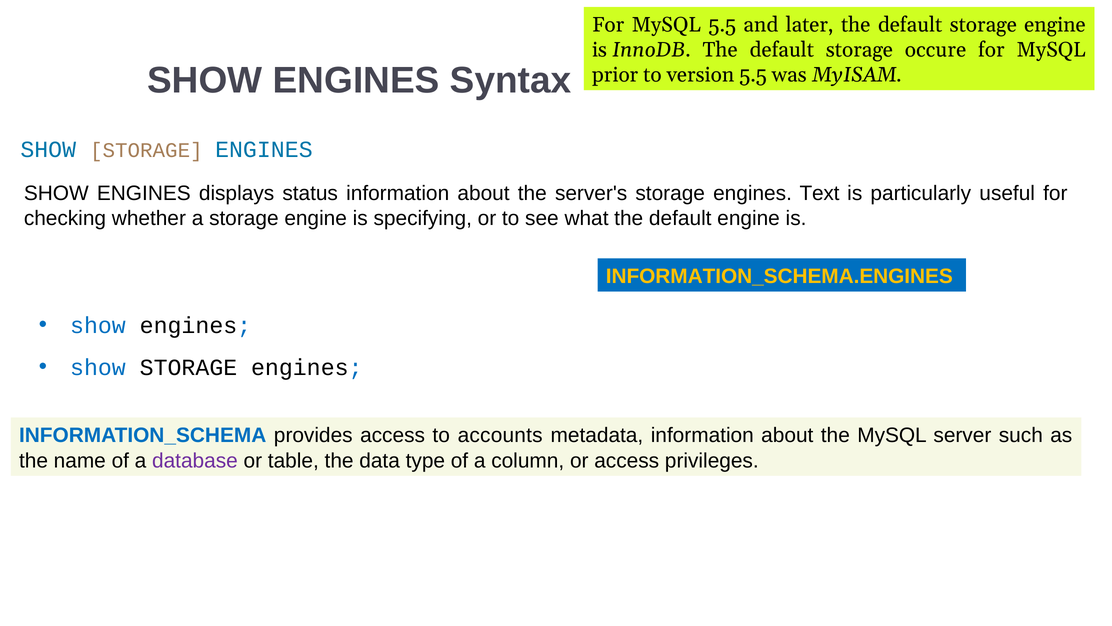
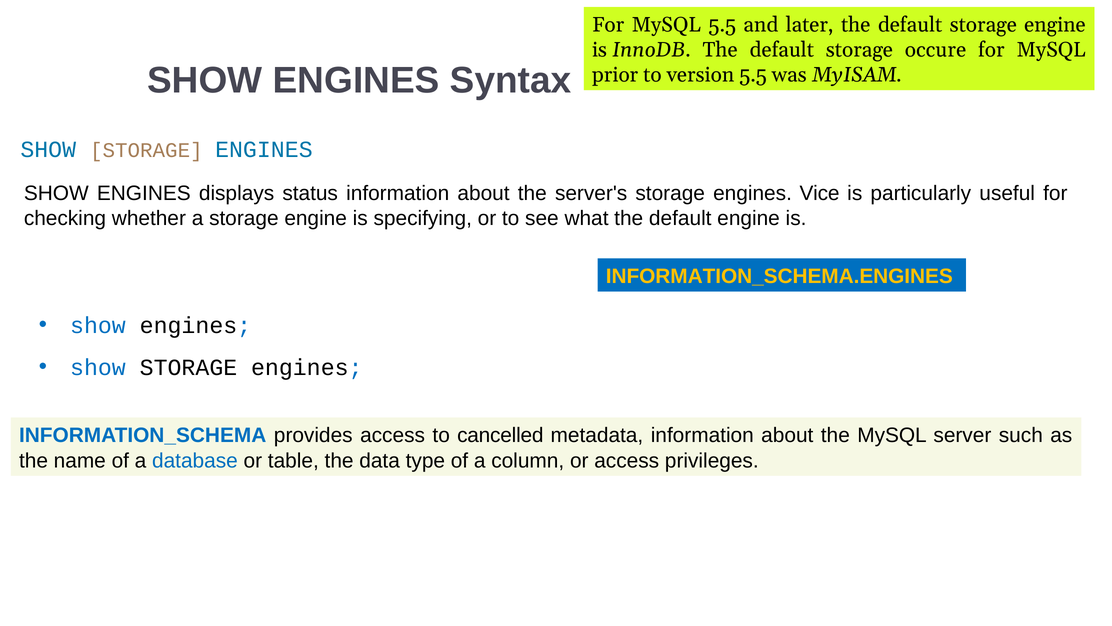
Text: Text -> Vice
accounts: accounts -> cancelled
database colour: purple -> blue
